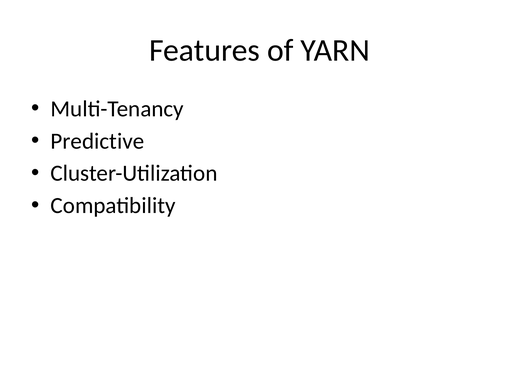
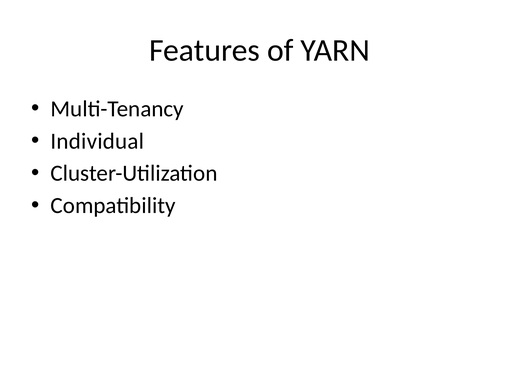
Predictive: Predictive -> Individual
